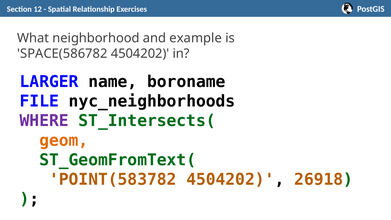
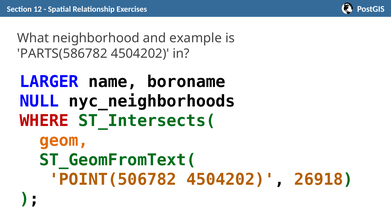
SPACE(586782: SPACE(586782 -> PARTS(586782
FILE: FILE -> NULL
WHERE colour: purple -> red
POINT(583782: POINT(583782 -> POINT(506782
